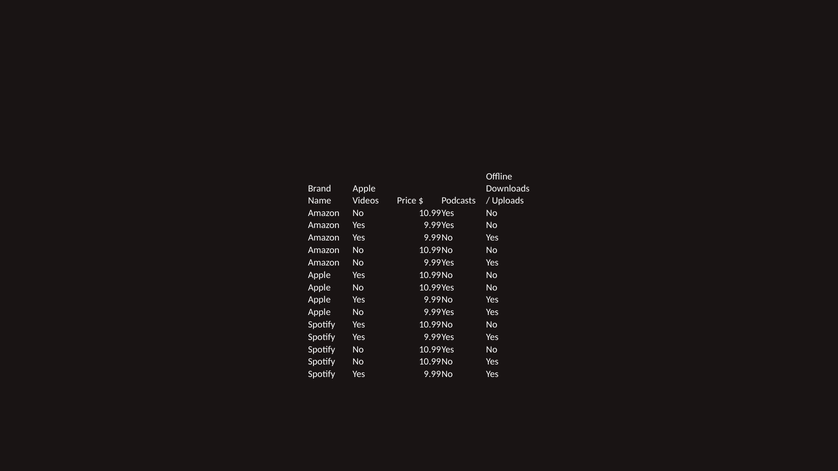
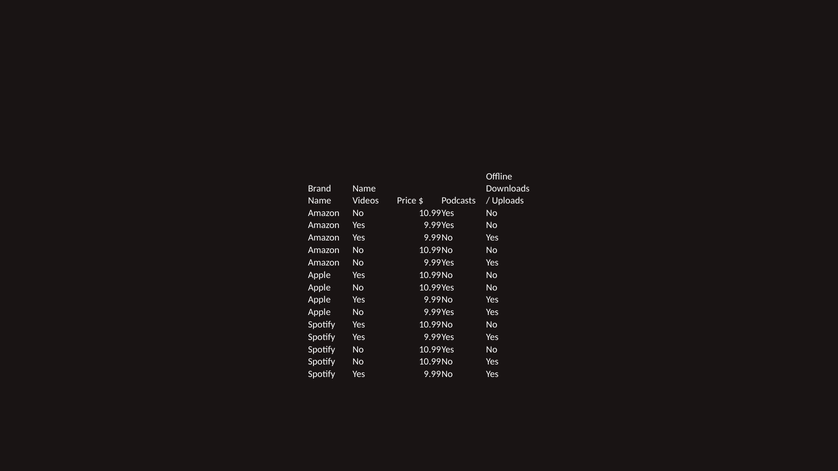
Apple at (364, 189): Apple -> Name
